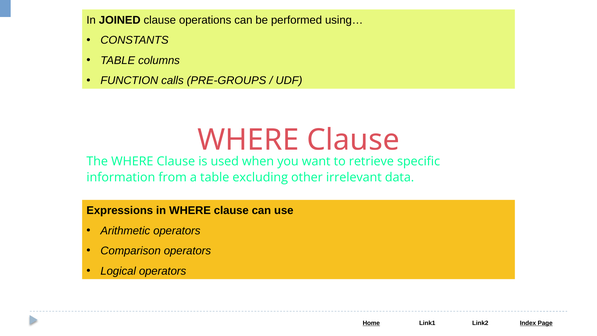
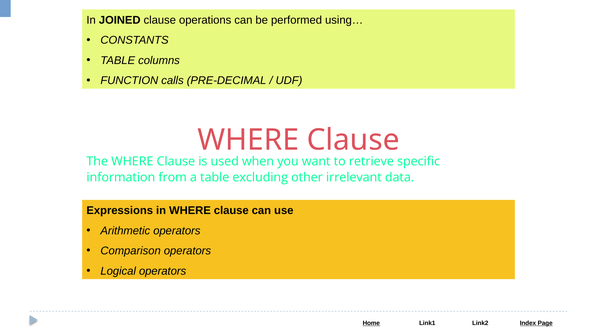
PRE-GROUPS: PRE-GROUPS -> PRE-DECIMAL
